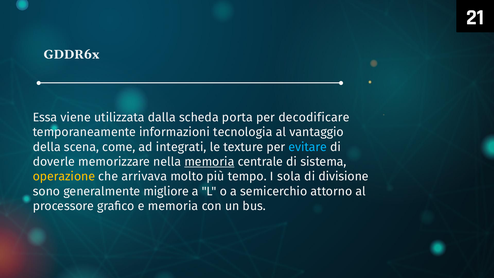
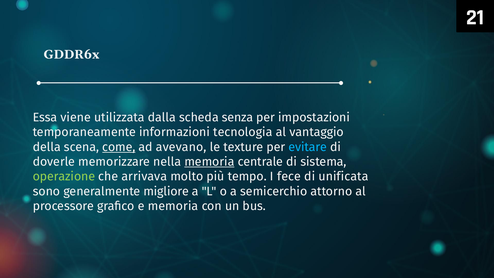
porta: porta -> senza
decodificare: decodificare -> impostazioni
come underline: none -> present
integrati: integrati -> avevano
operazione colour: yellow -> light green
sola: sola -> fece
divisione: divisione -> unificata
